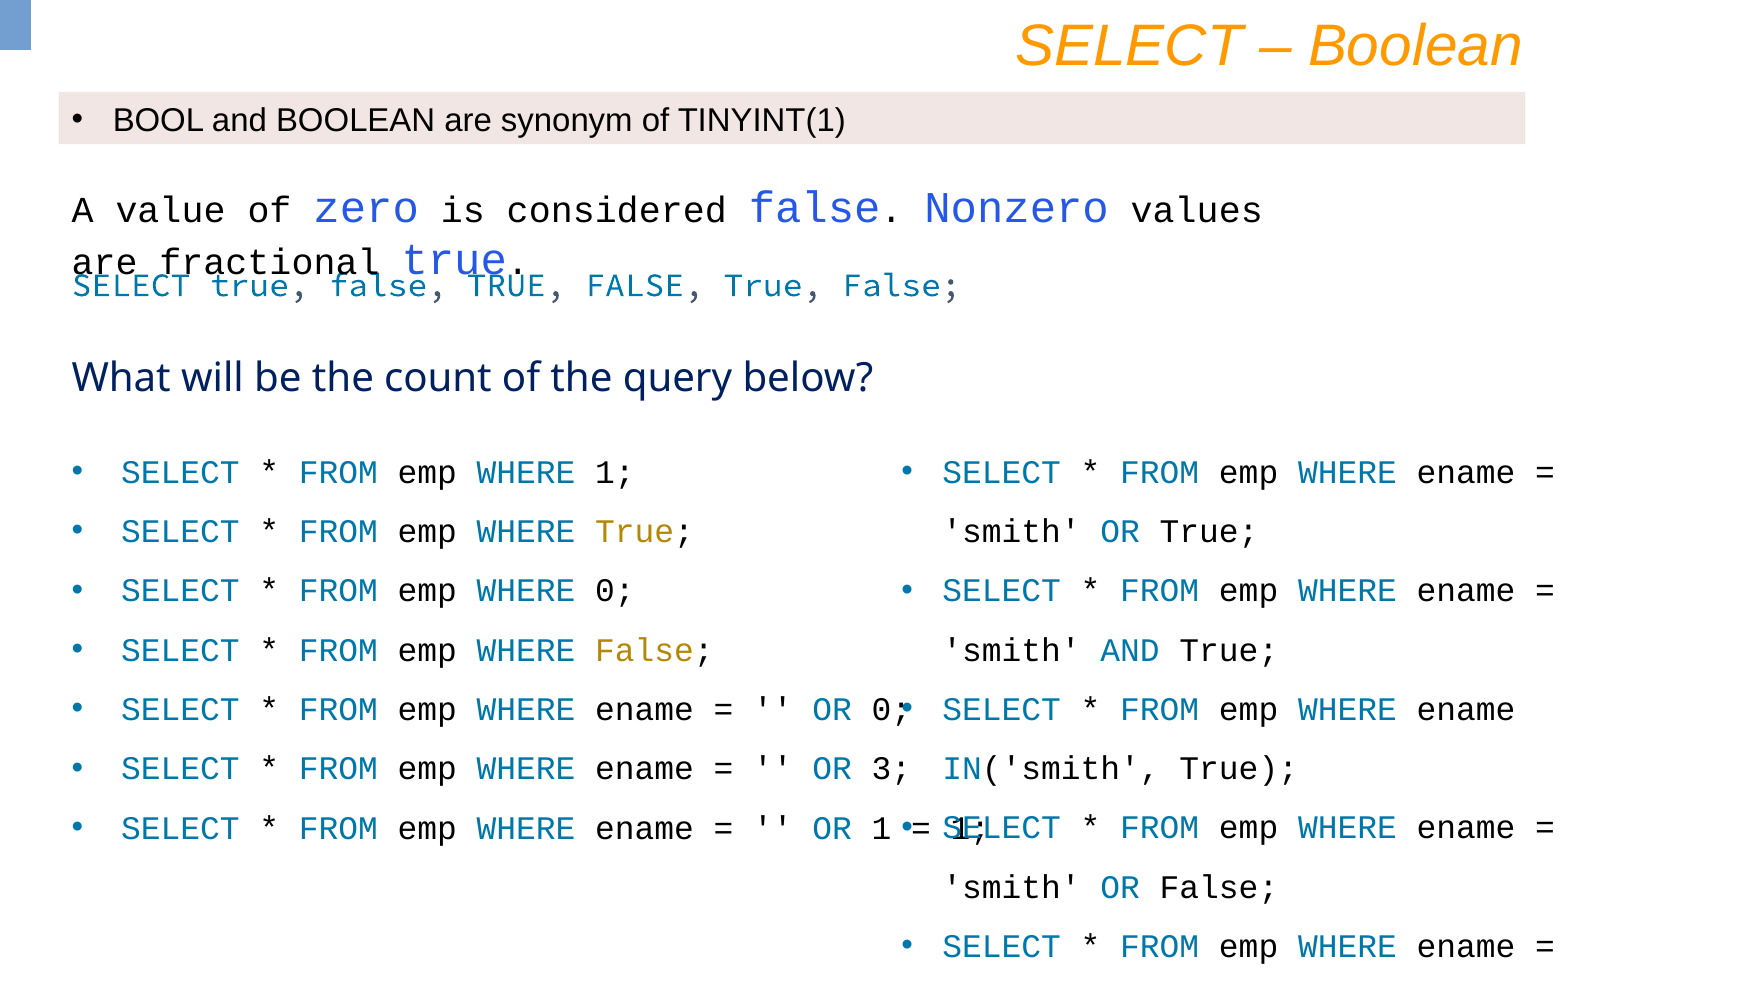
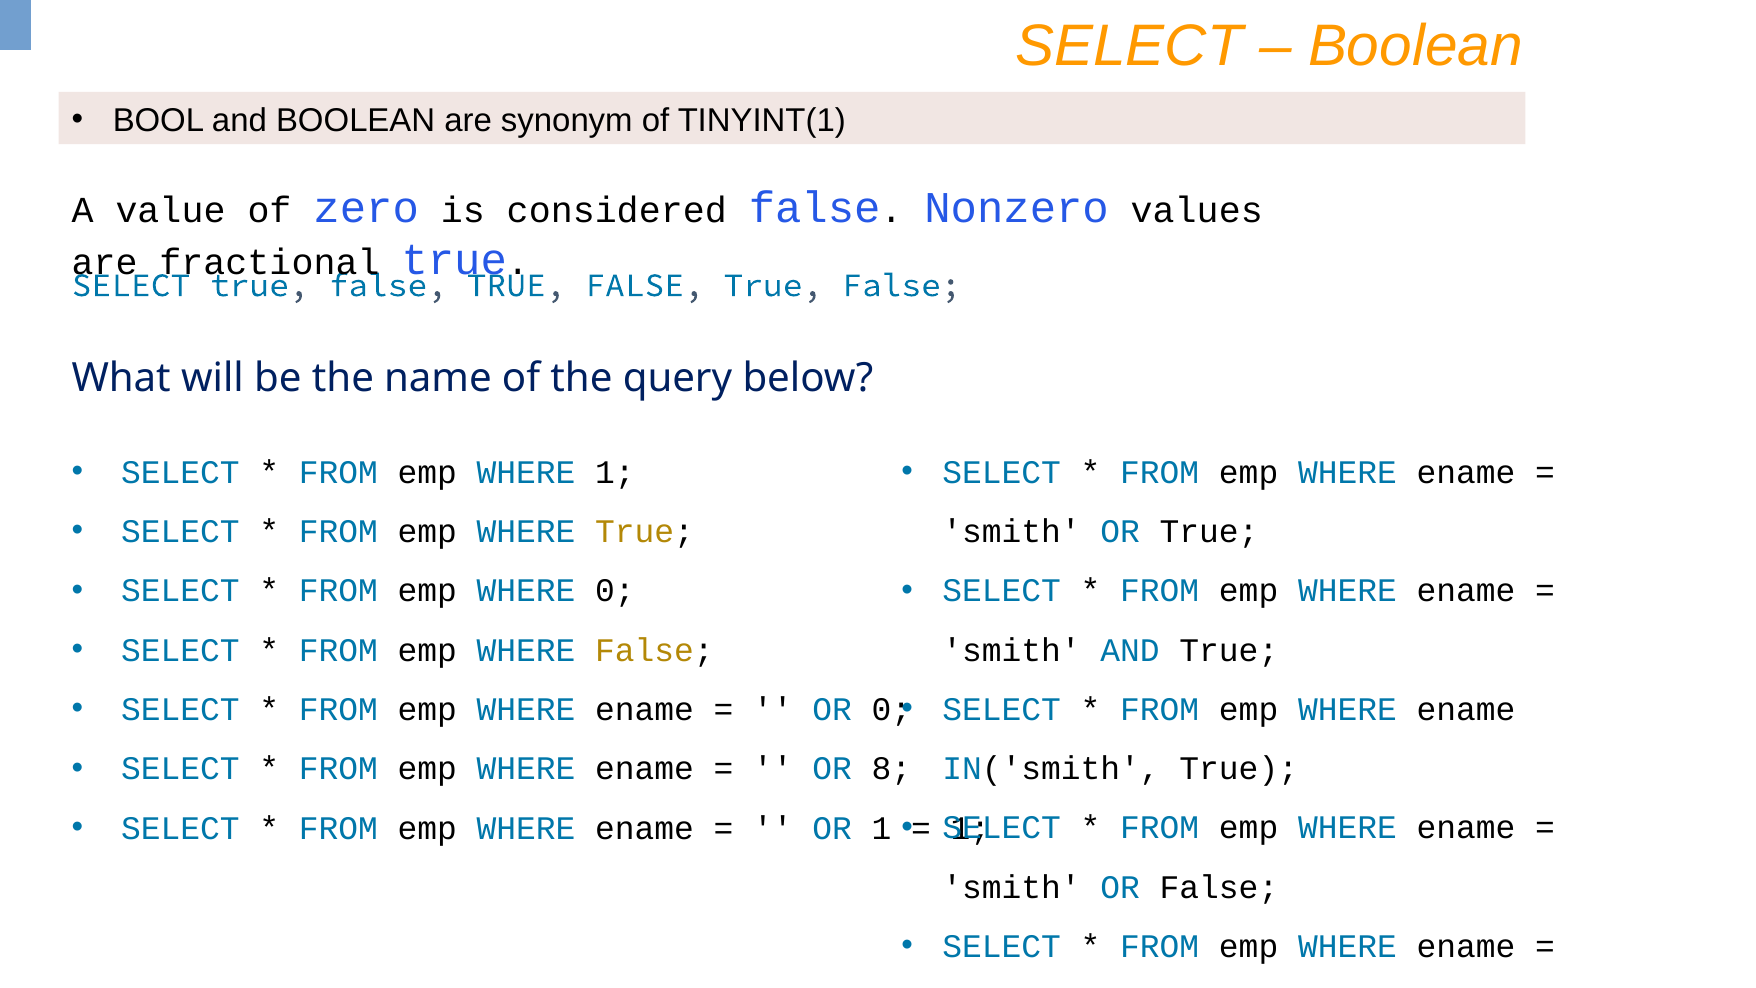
count: count -> name
3: 3 -> 8
